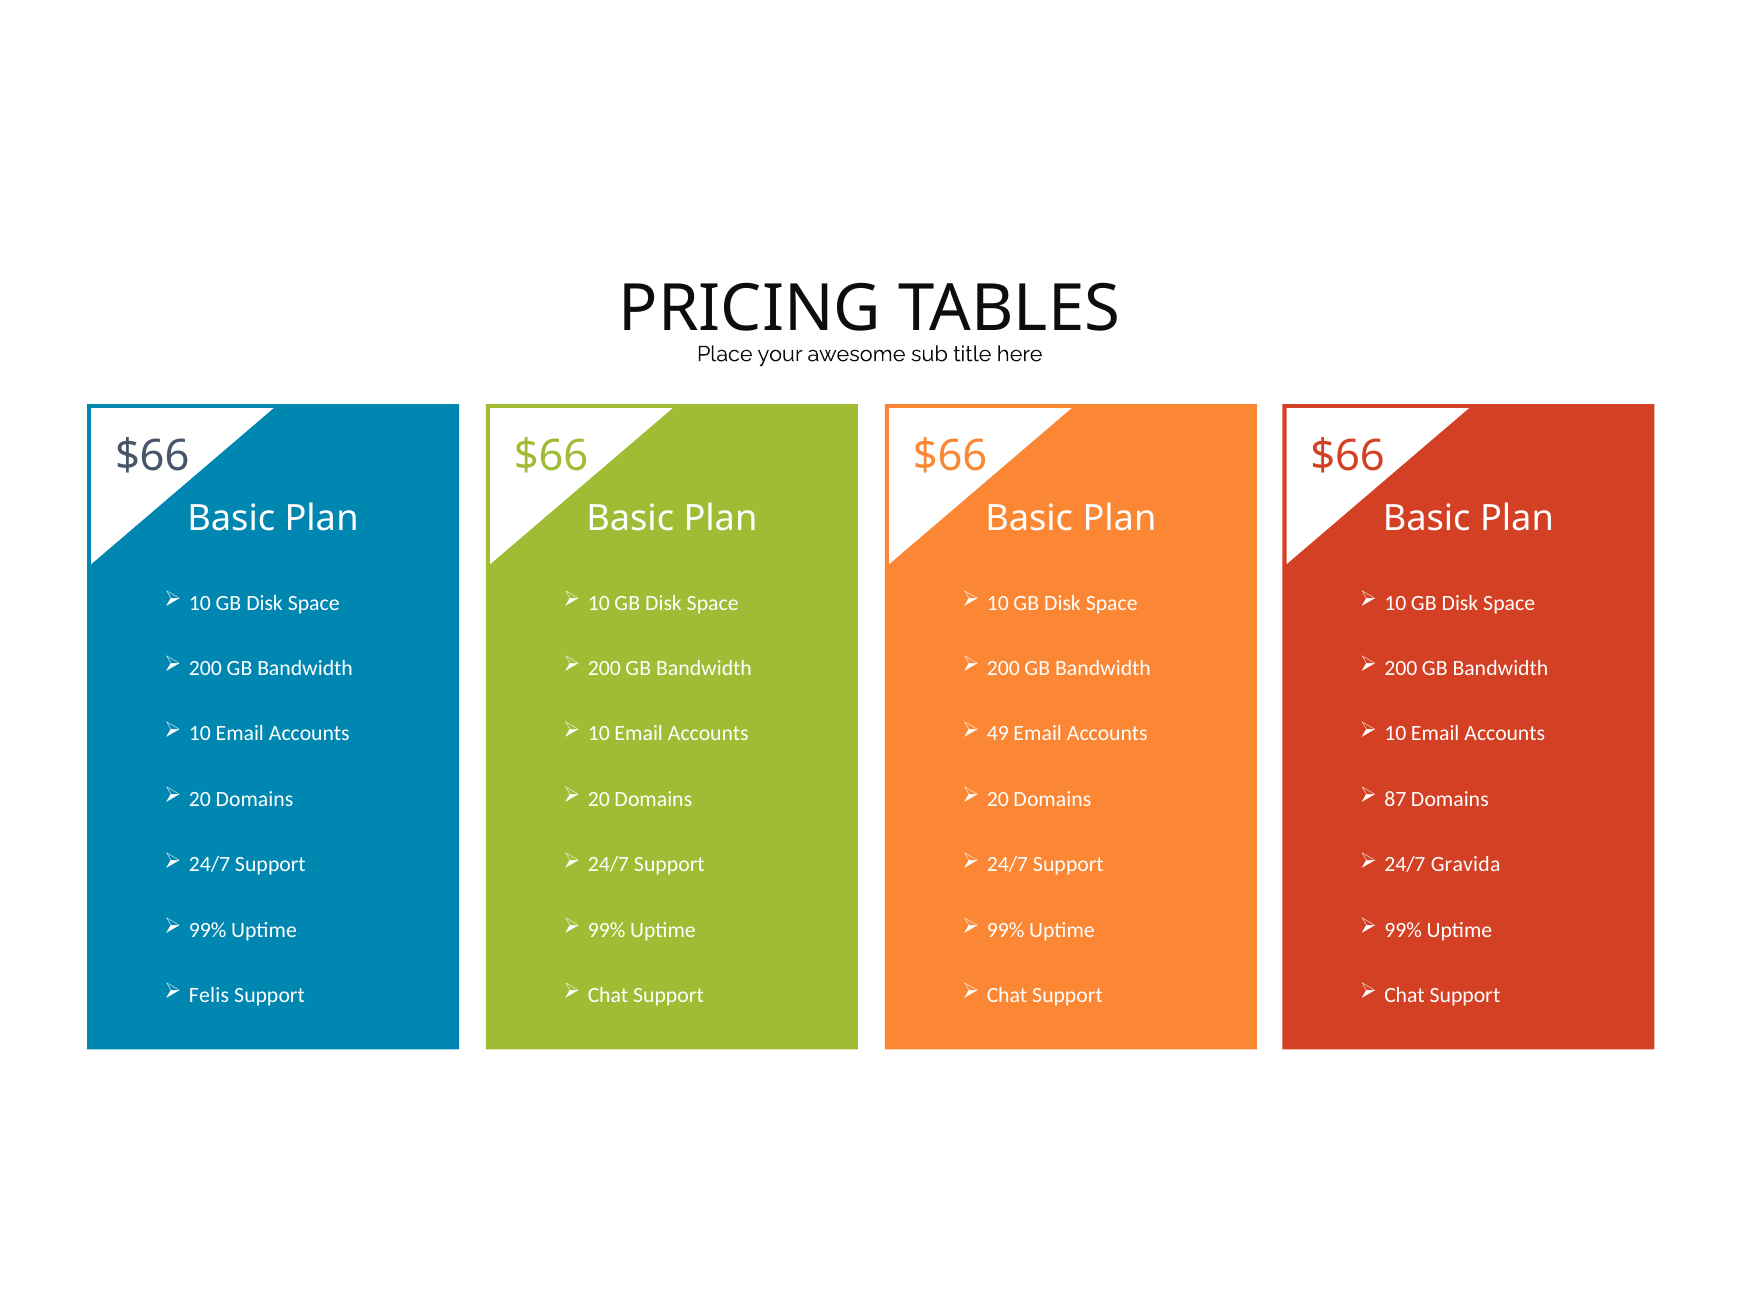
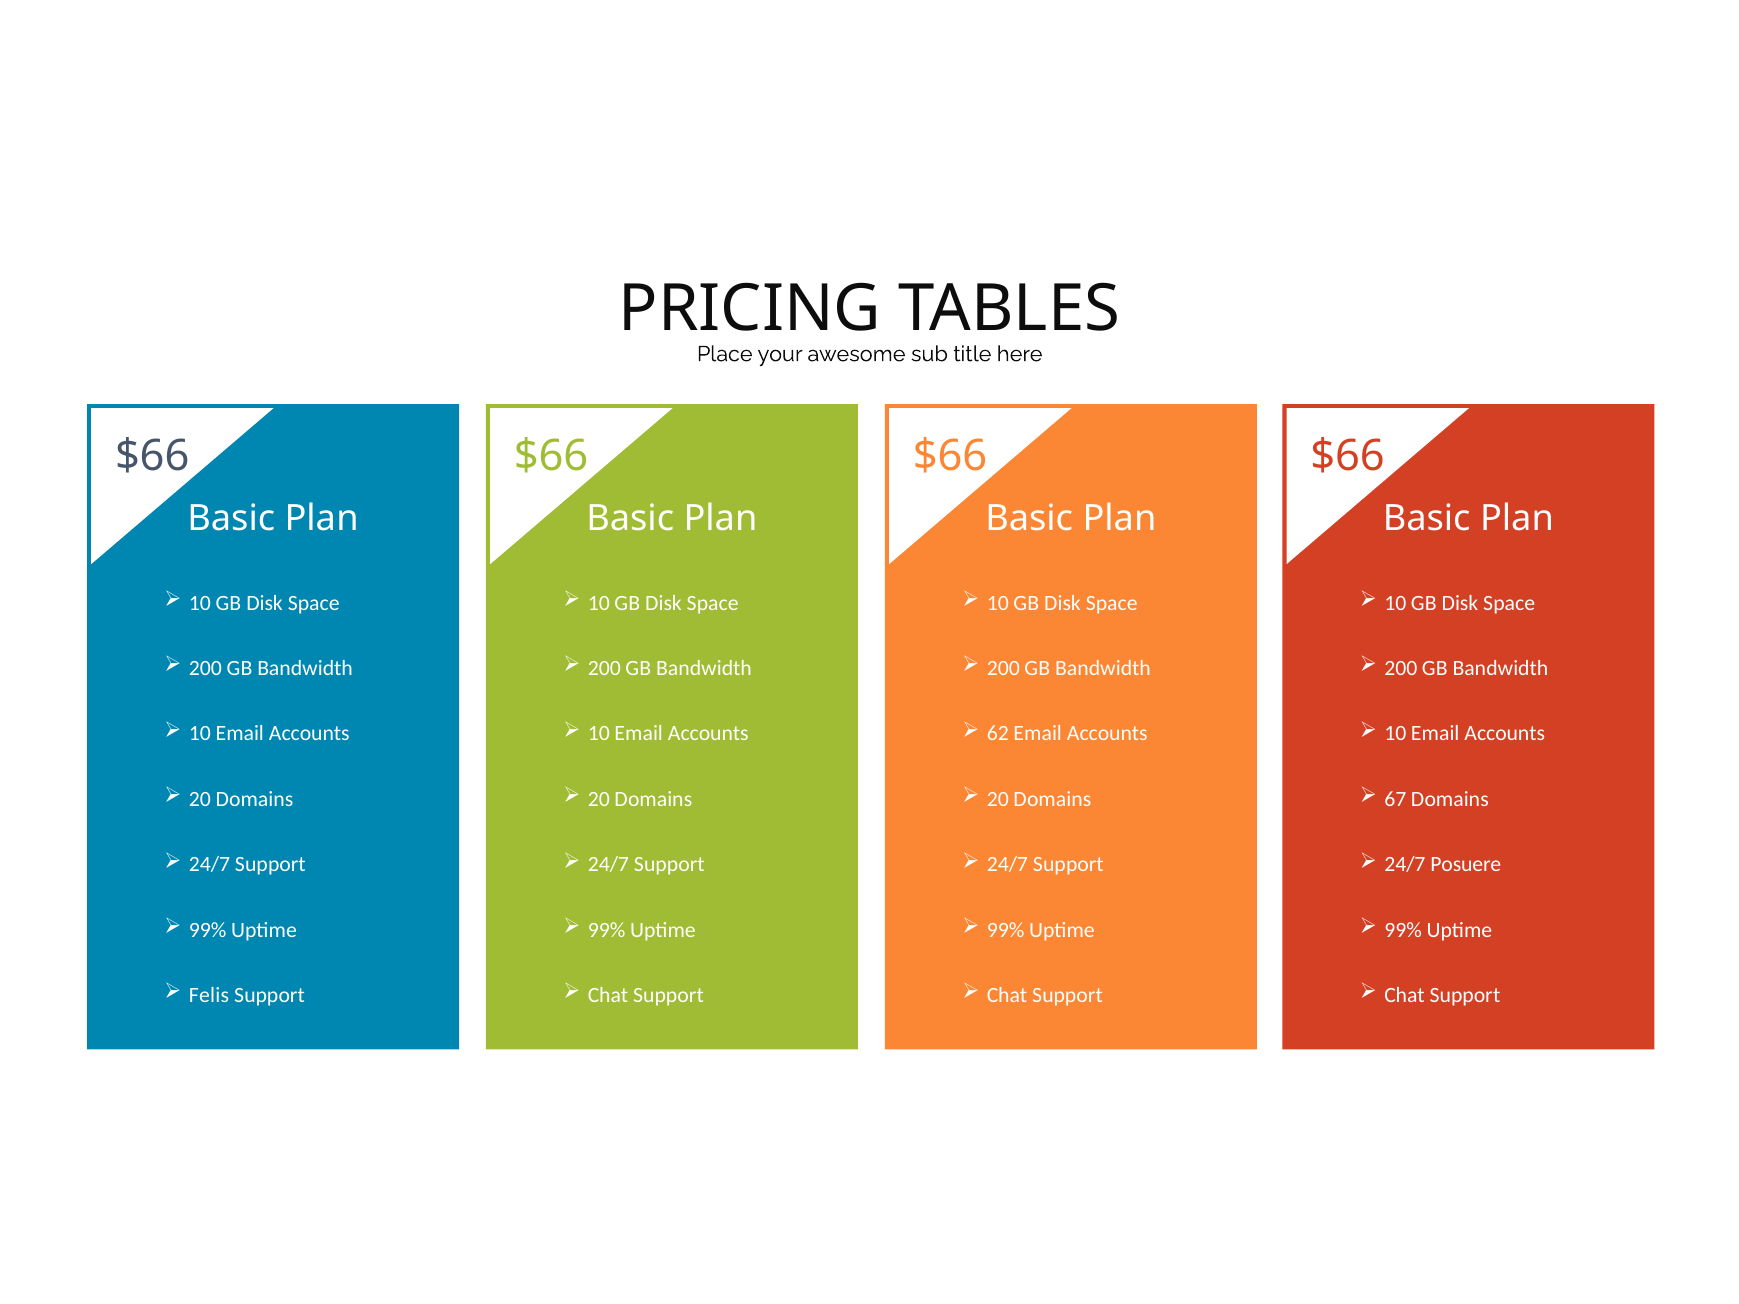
49: 49 -> 62
87: 87 -> 67
Gravida: Gravida -> Posuere
